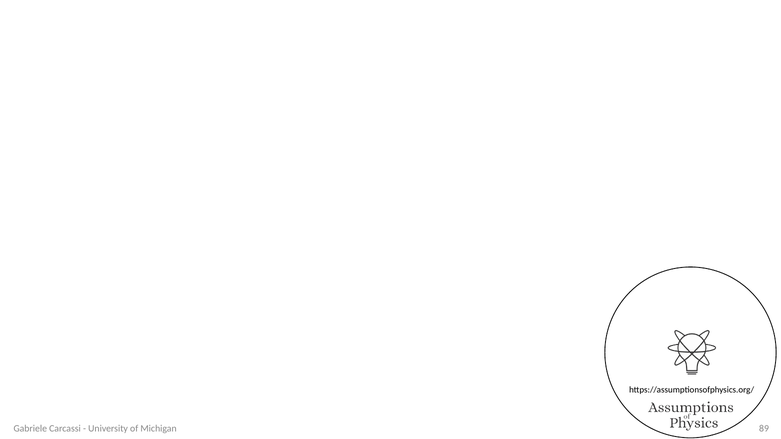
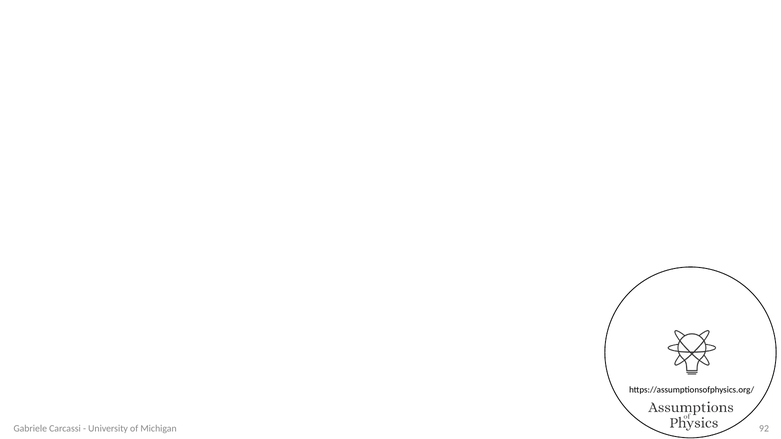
89: 89 -> 92
